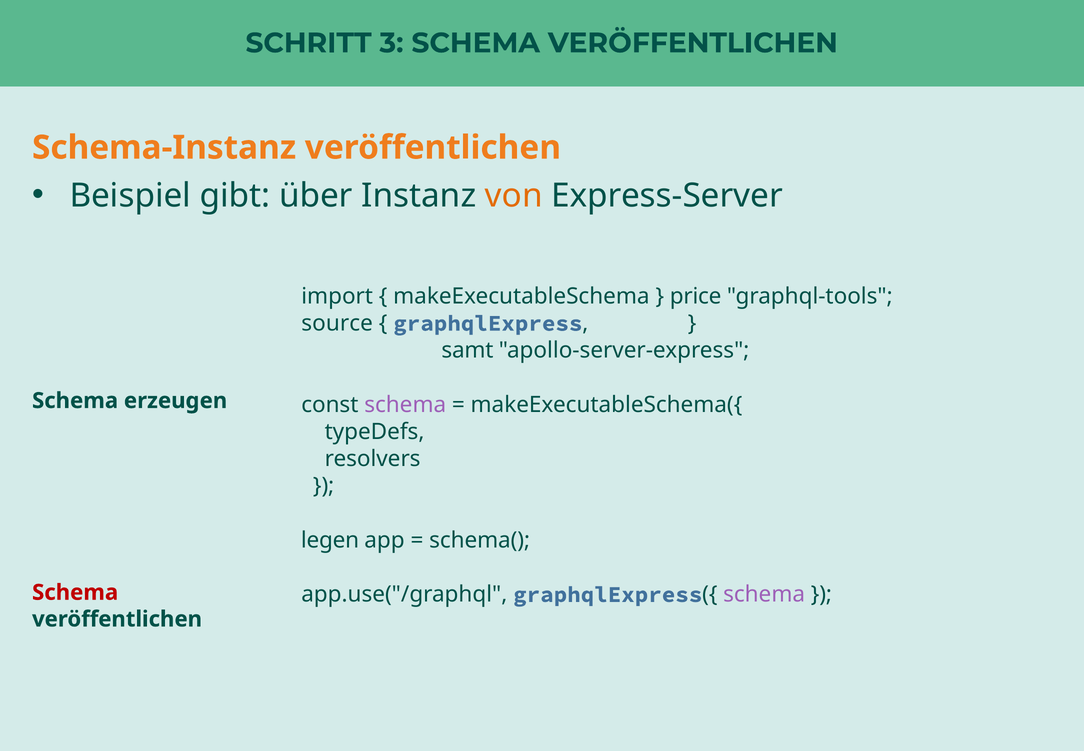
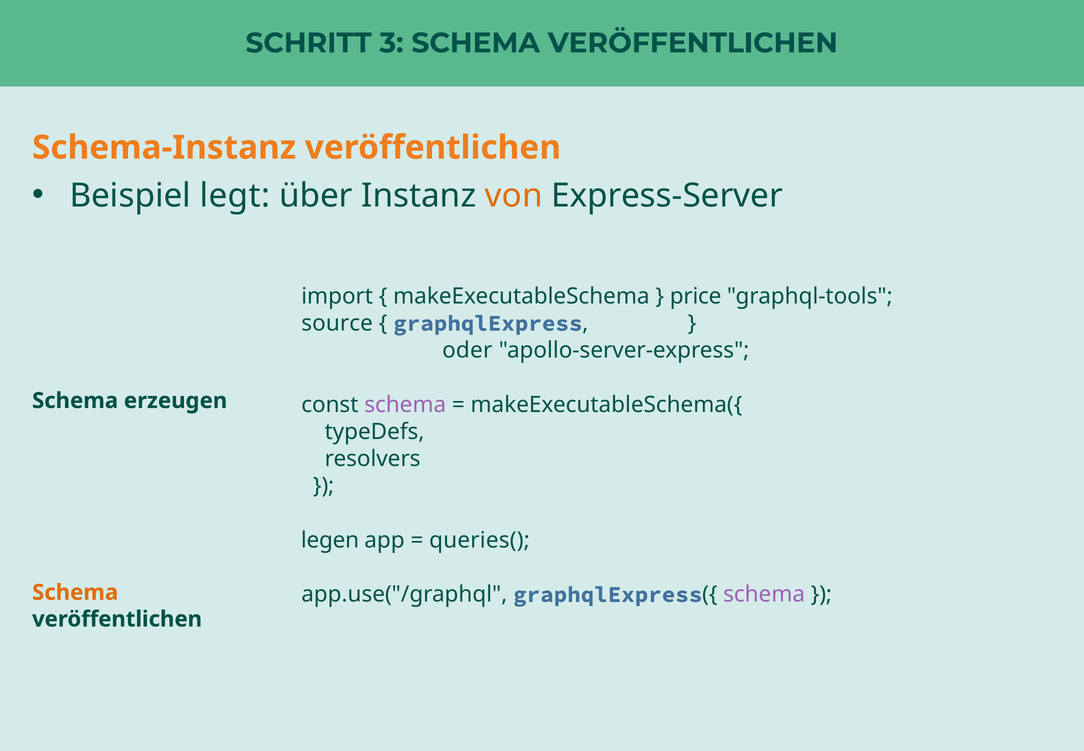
gibt: gibt -> legt
samt: samt -> oder
schema(: schema( -> queries(
Schema at (75, 592) colour: red -> orange
